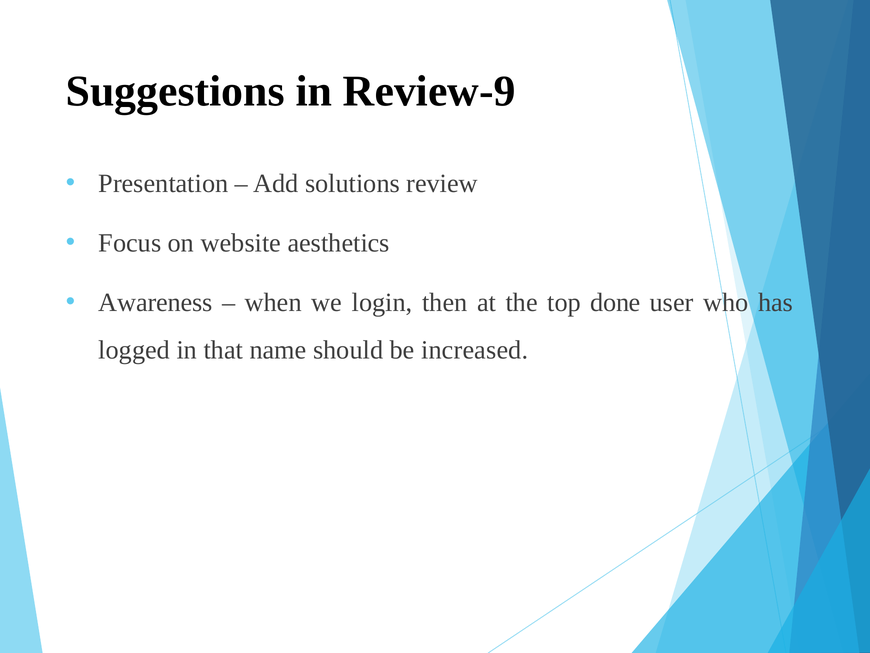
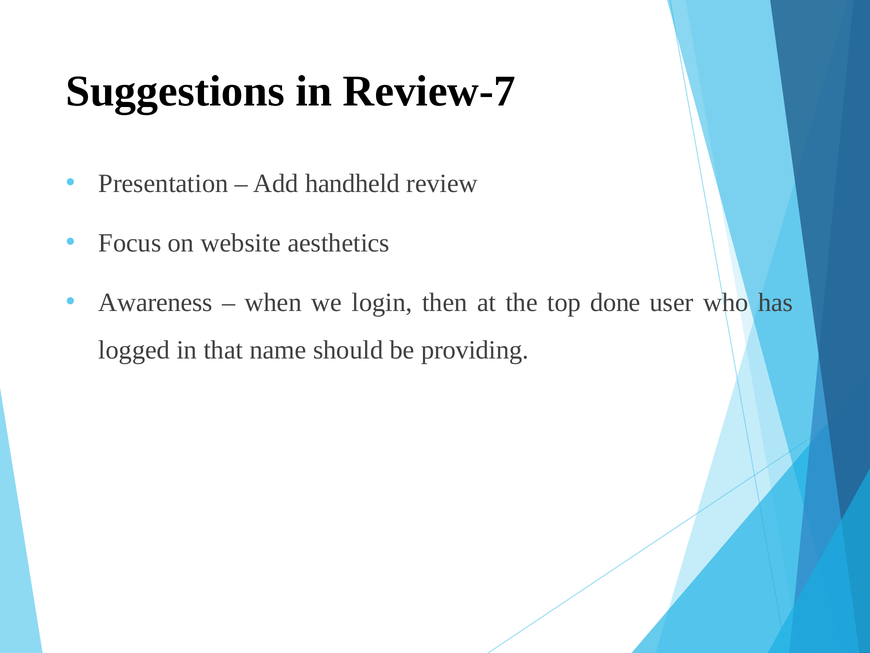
Review-9: Review-9 -> Review-7
solutions: solutions -> handheld
increased: increased -> providing
